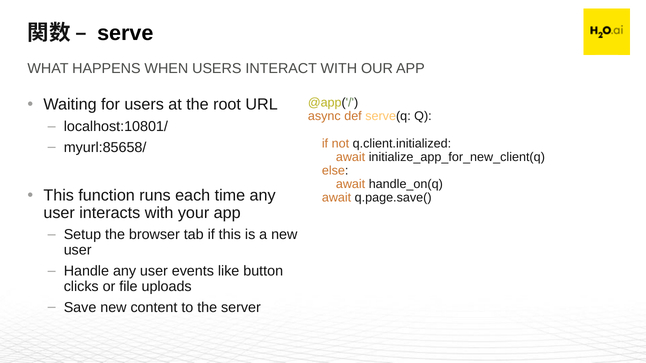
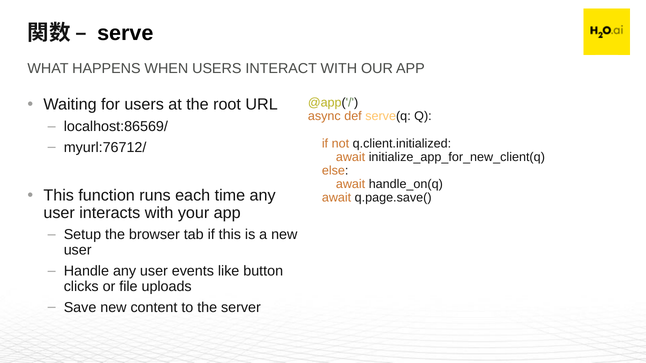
localhost:10801/: localhost:10801/ -> localhost:86569/
myurl:85658/: myurl:85658/ -> myurl:76712/
